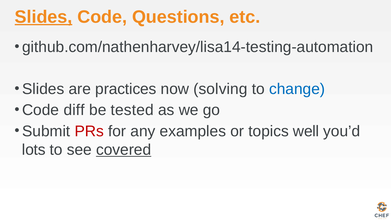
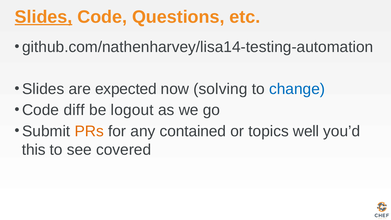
practices: practices -> expected
tested: tested -> logout
PRs colour: red -> orange
examples: examples -> contained
lots: lots -> this
covered underline: present -> none
